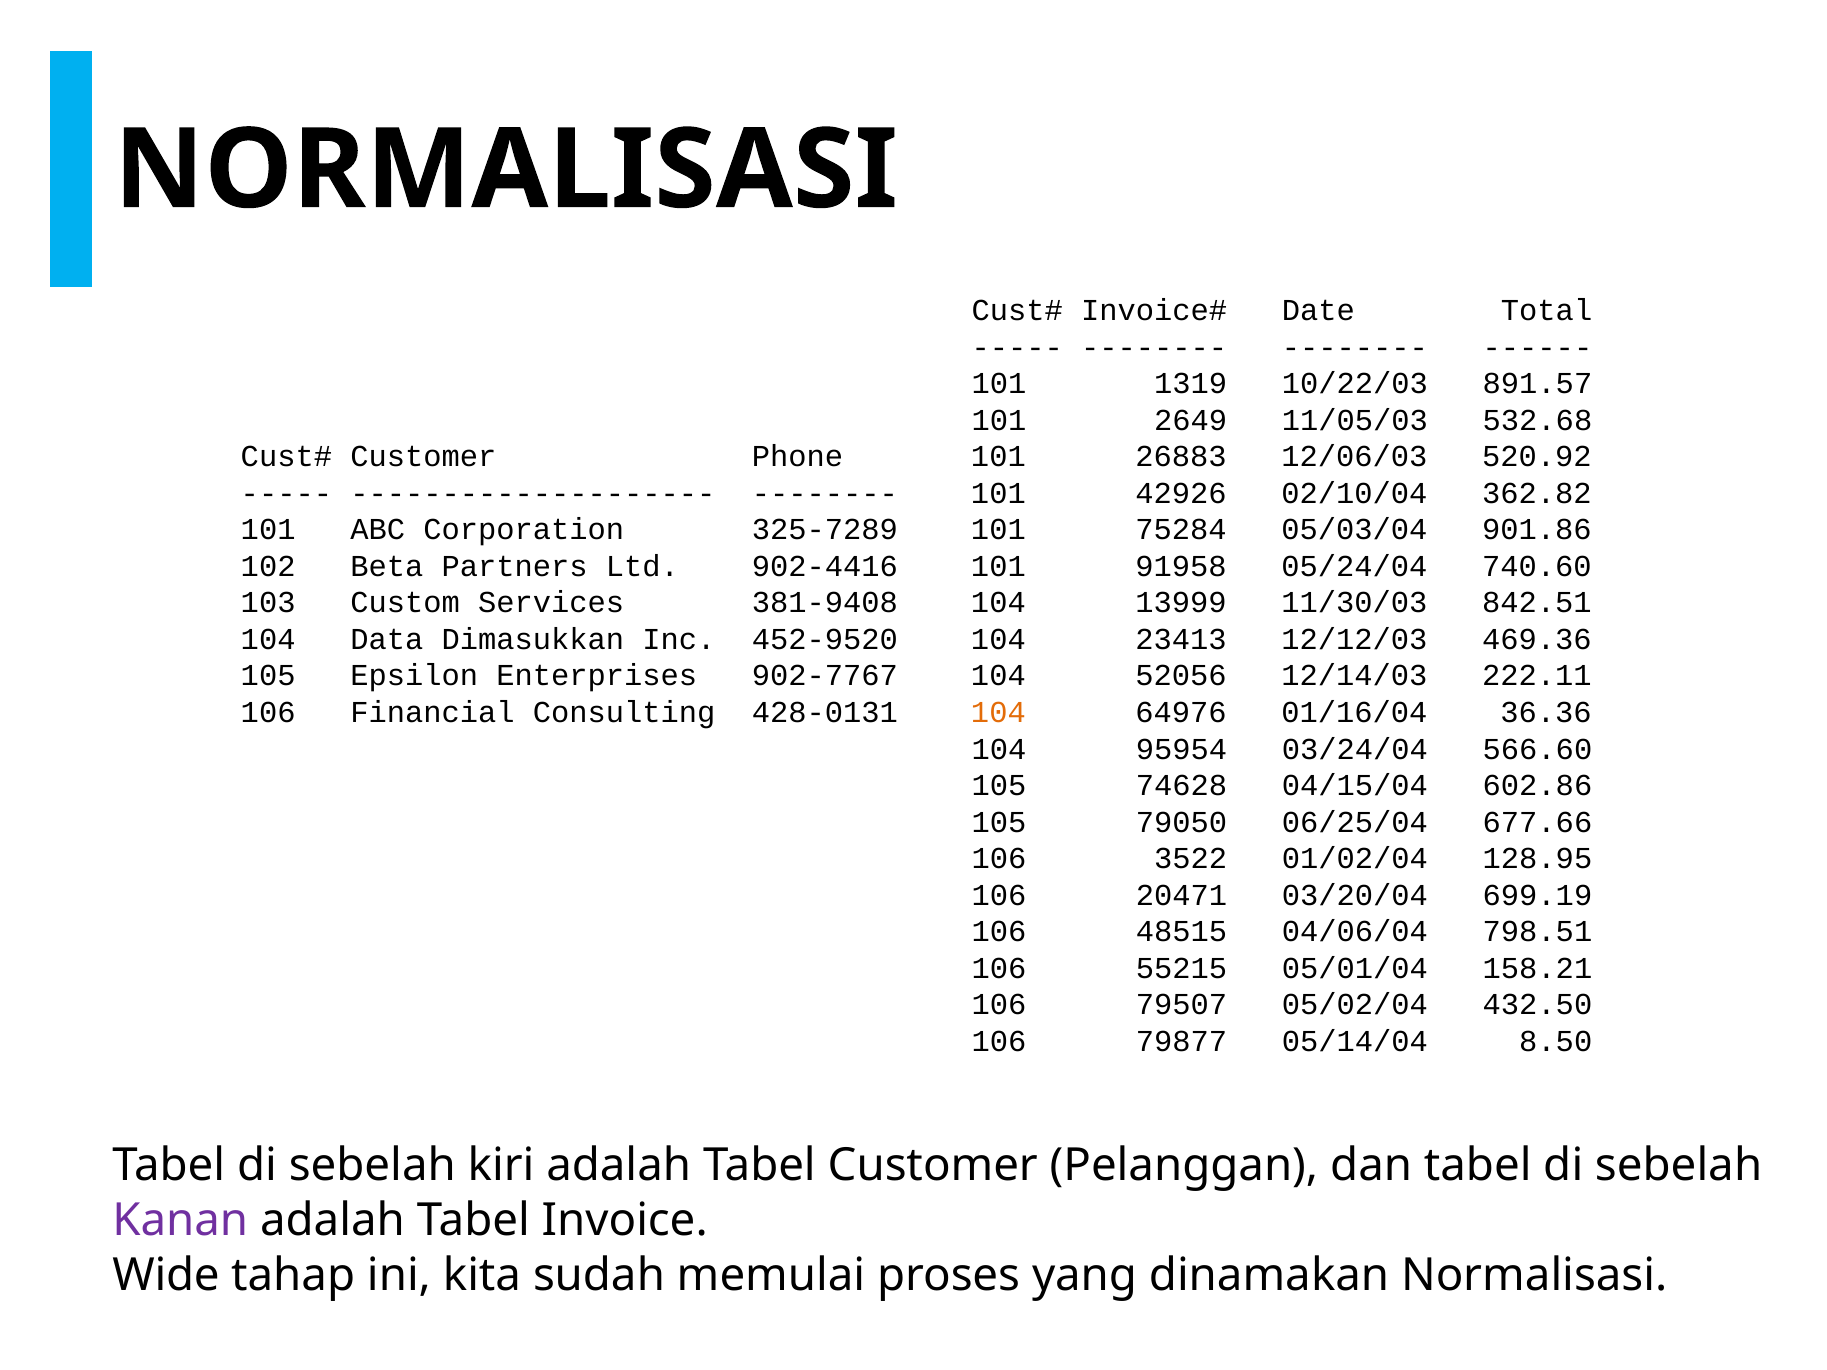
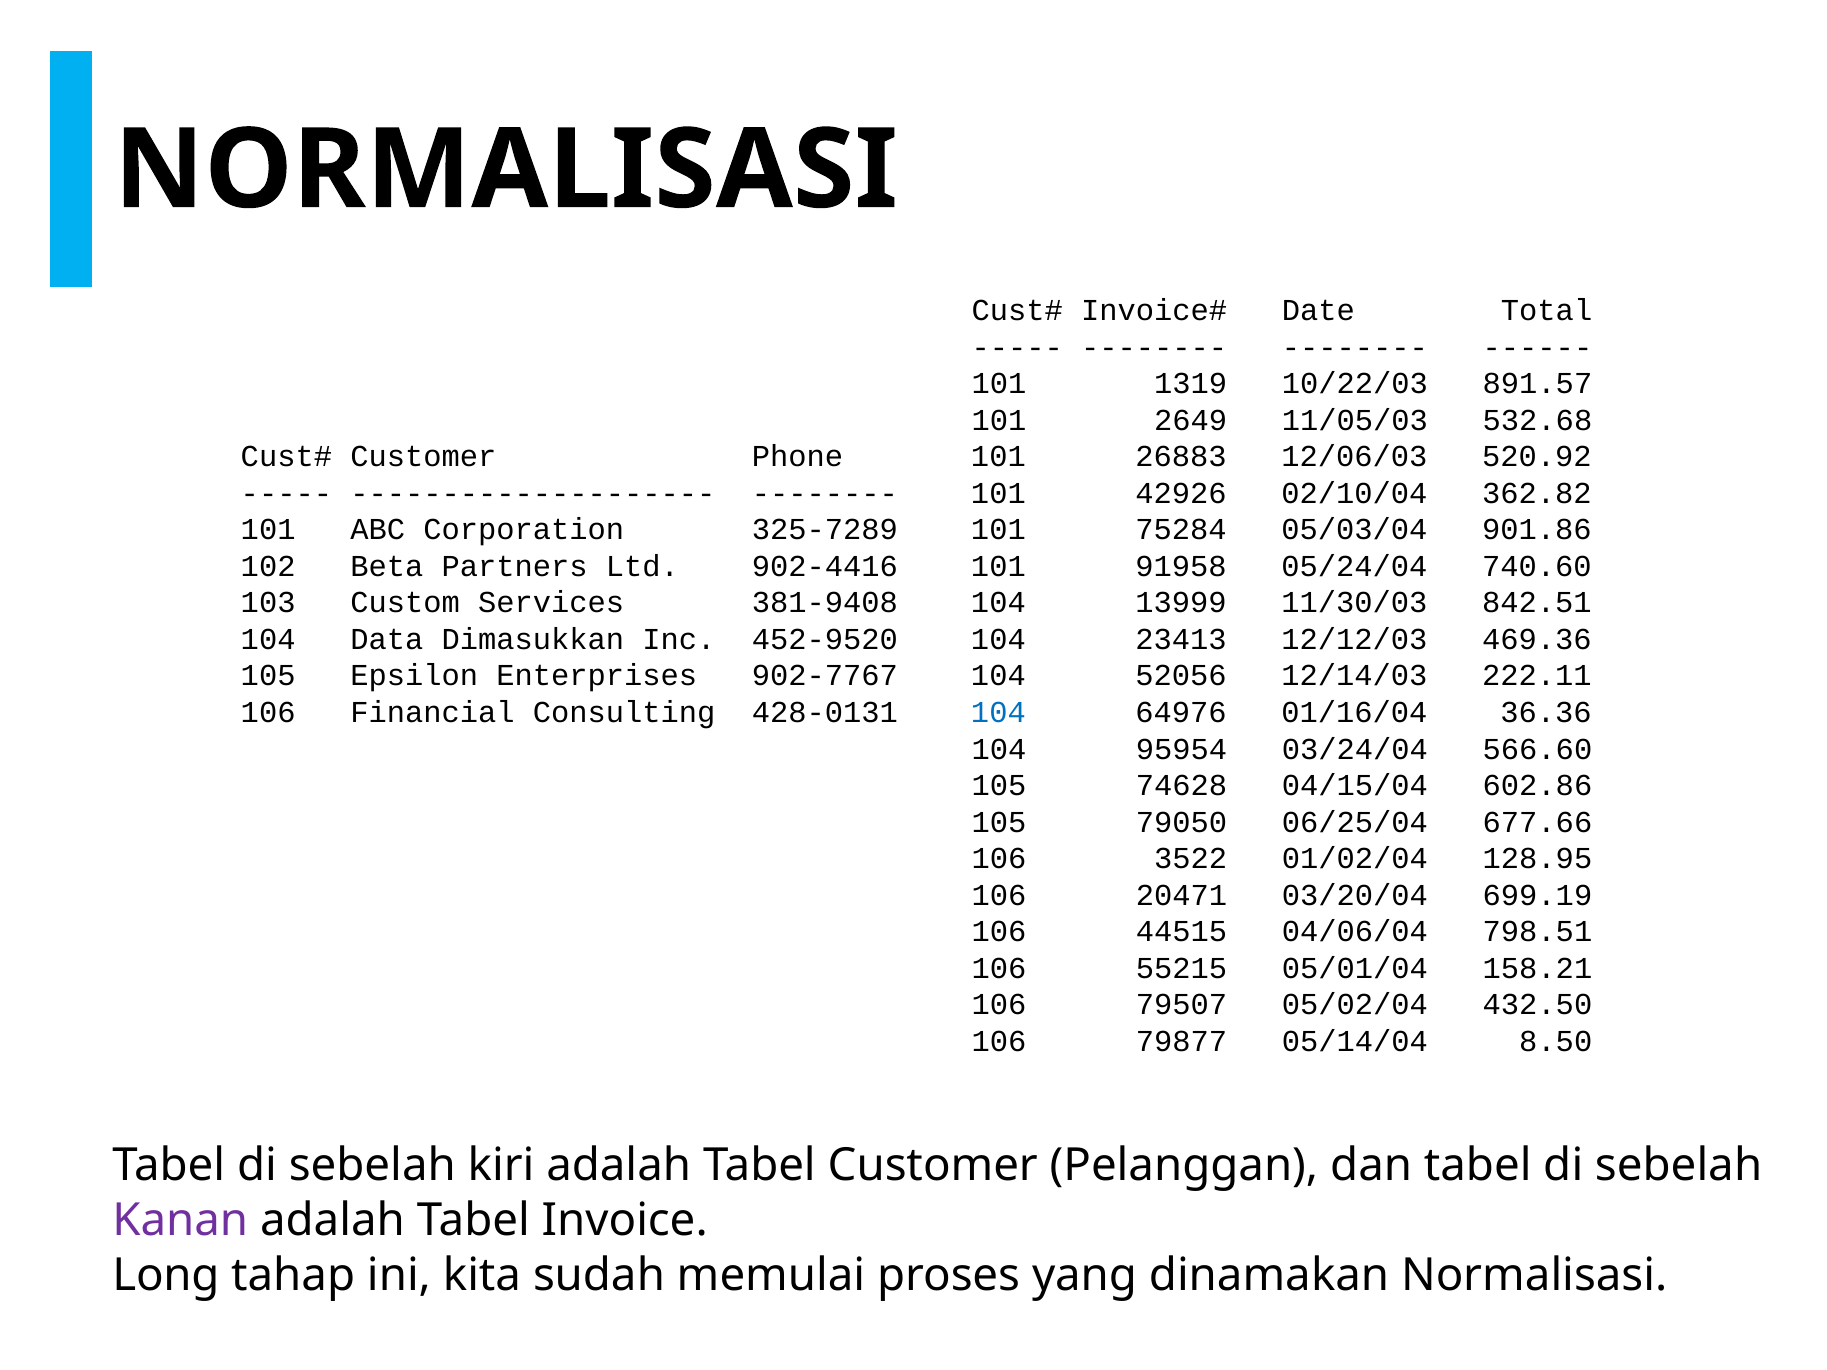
104 at (998, 713) colour: orange -> blue
48515: 48515 -> 44515
Wide: Wide -> Long
